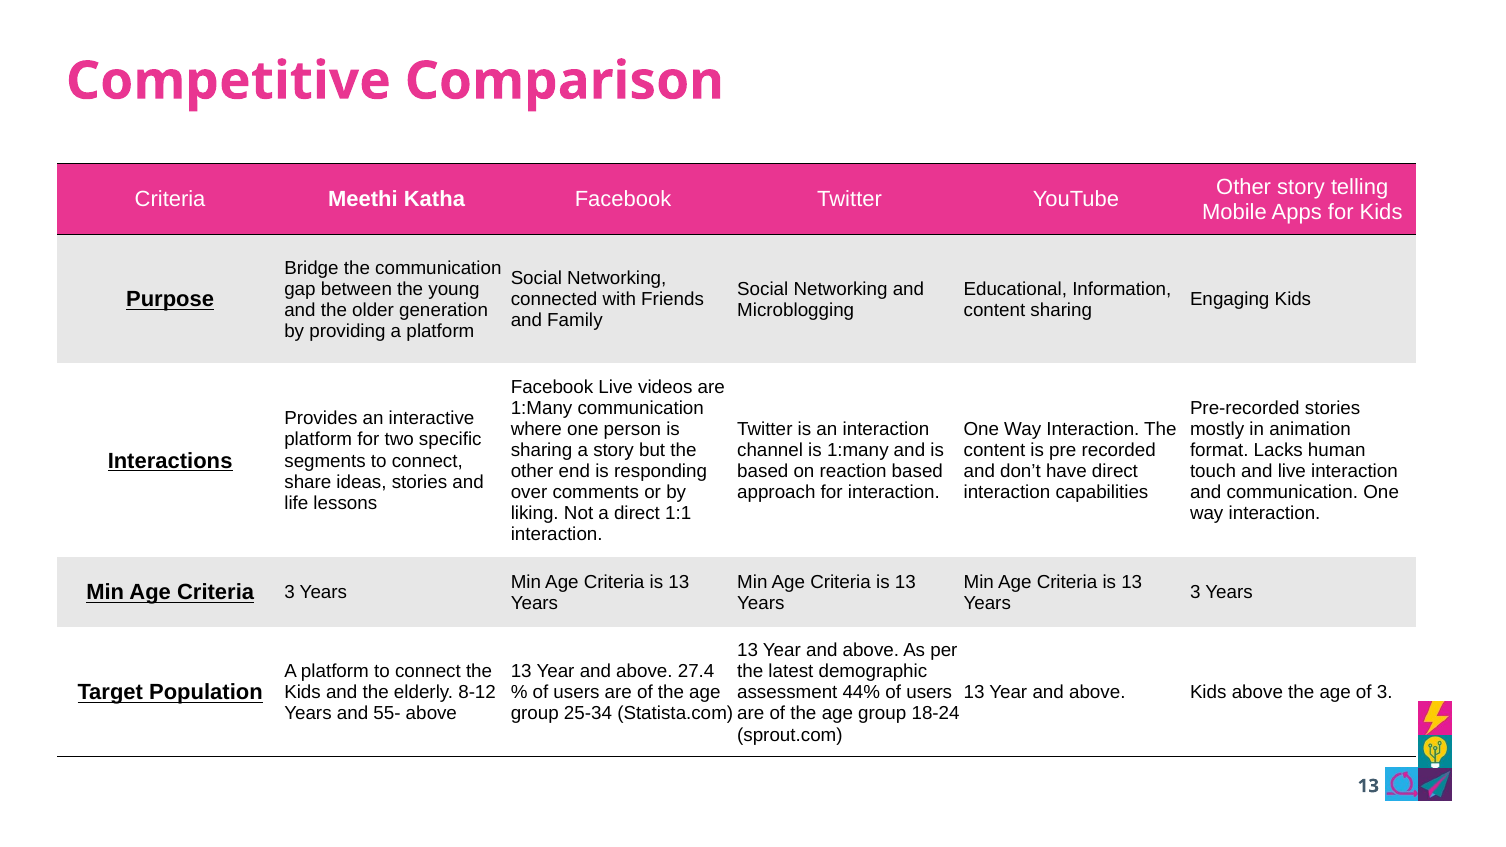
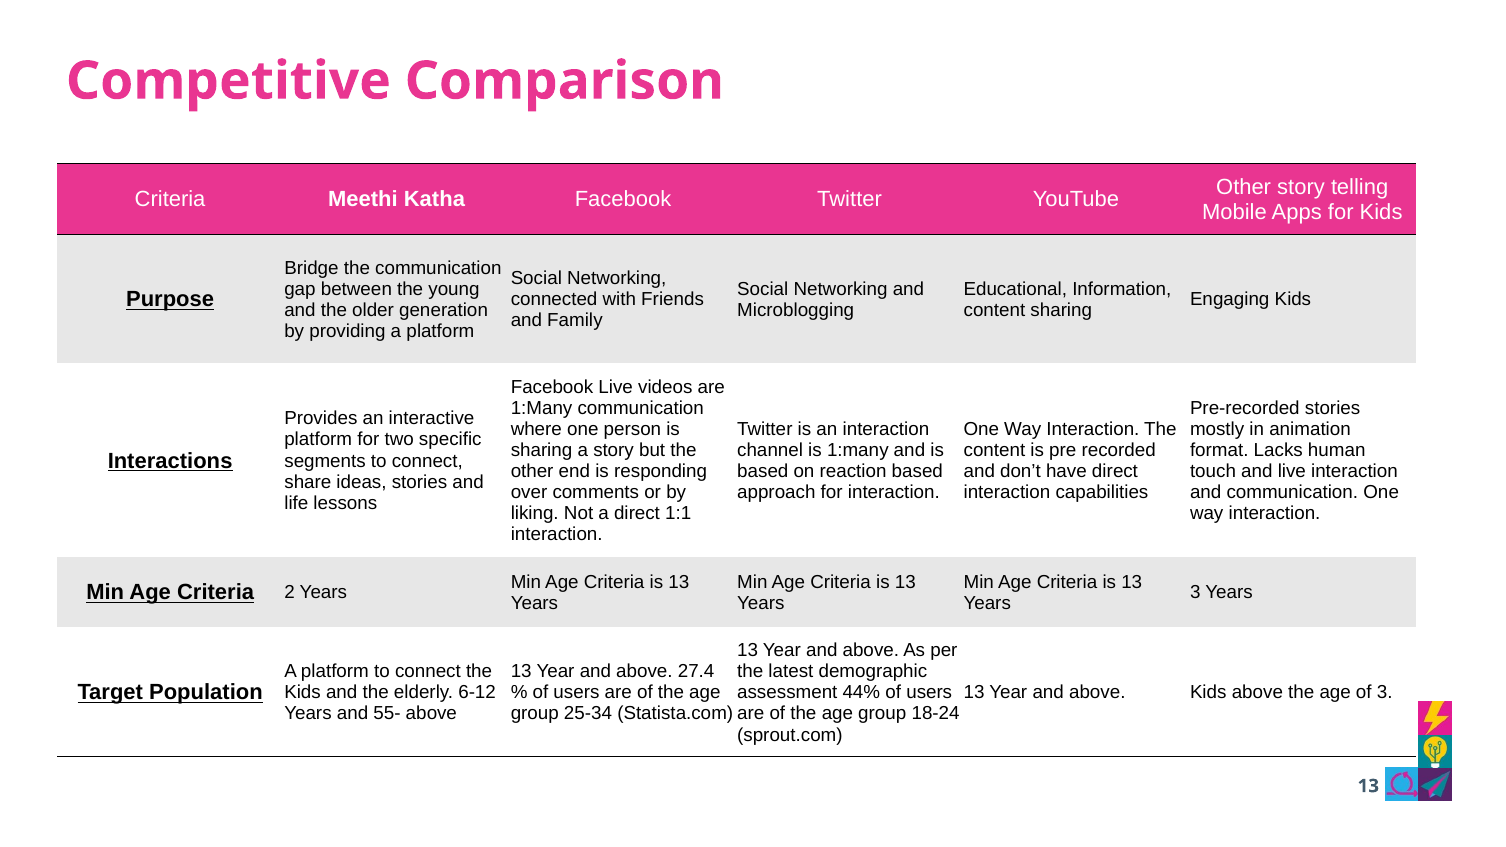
Criteria 3: 3 -> 2
8-12: 8-12 -> 6-12
